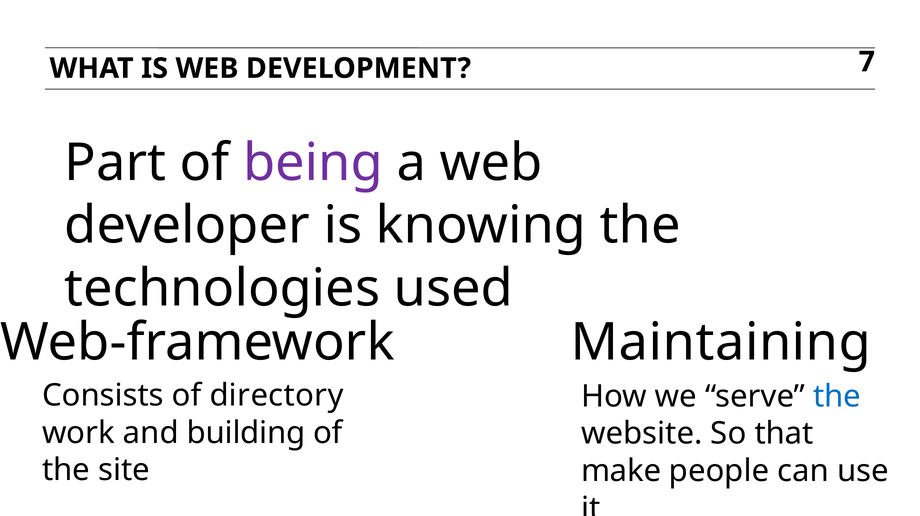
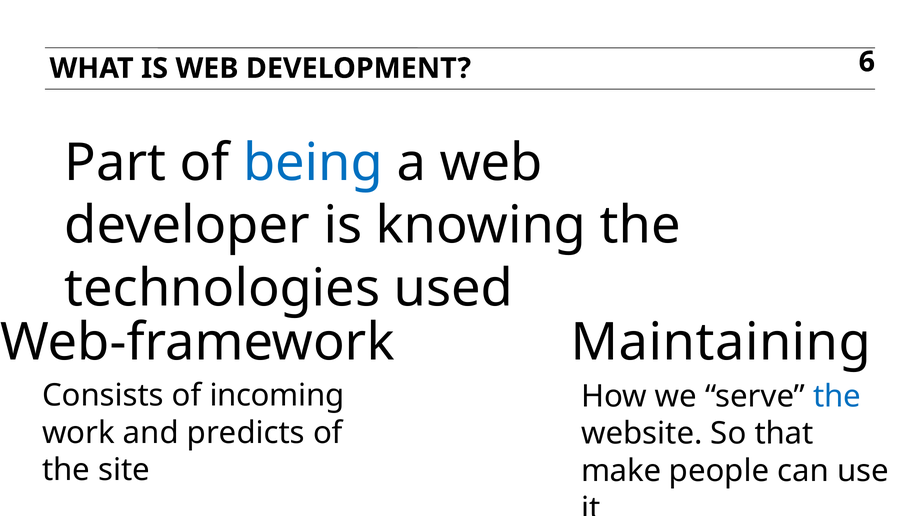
7: 7 -> 6
being colour: purple -> blue
directory: directory -> incoming
building: building -> predicts
